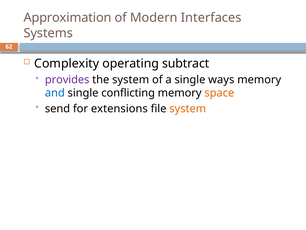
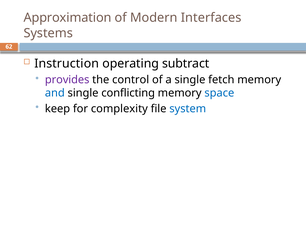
Complexity: Complexity -> Instruction
the system: system -> control
ways: ways -> fetch
space colour: orange -> blue
send: send -> keep
extensions: extensions -> complexity
system at (188, 108) colour: orange -> blue
